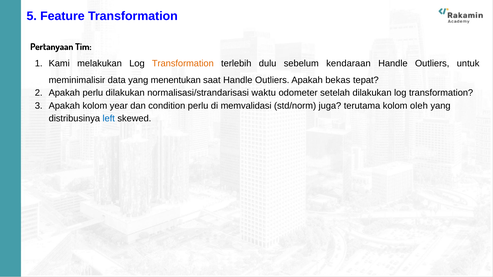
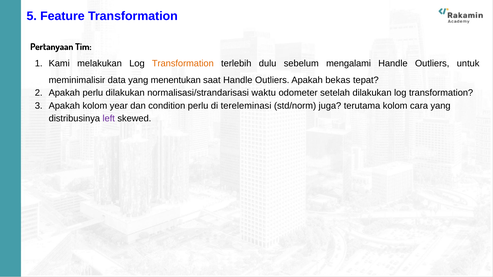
kendaraan: kendaraan -> mengalami
memvalidasi: memvalidasi -> tereleminasi
oleh: oleh -> cara
left colour: blue -> purple
